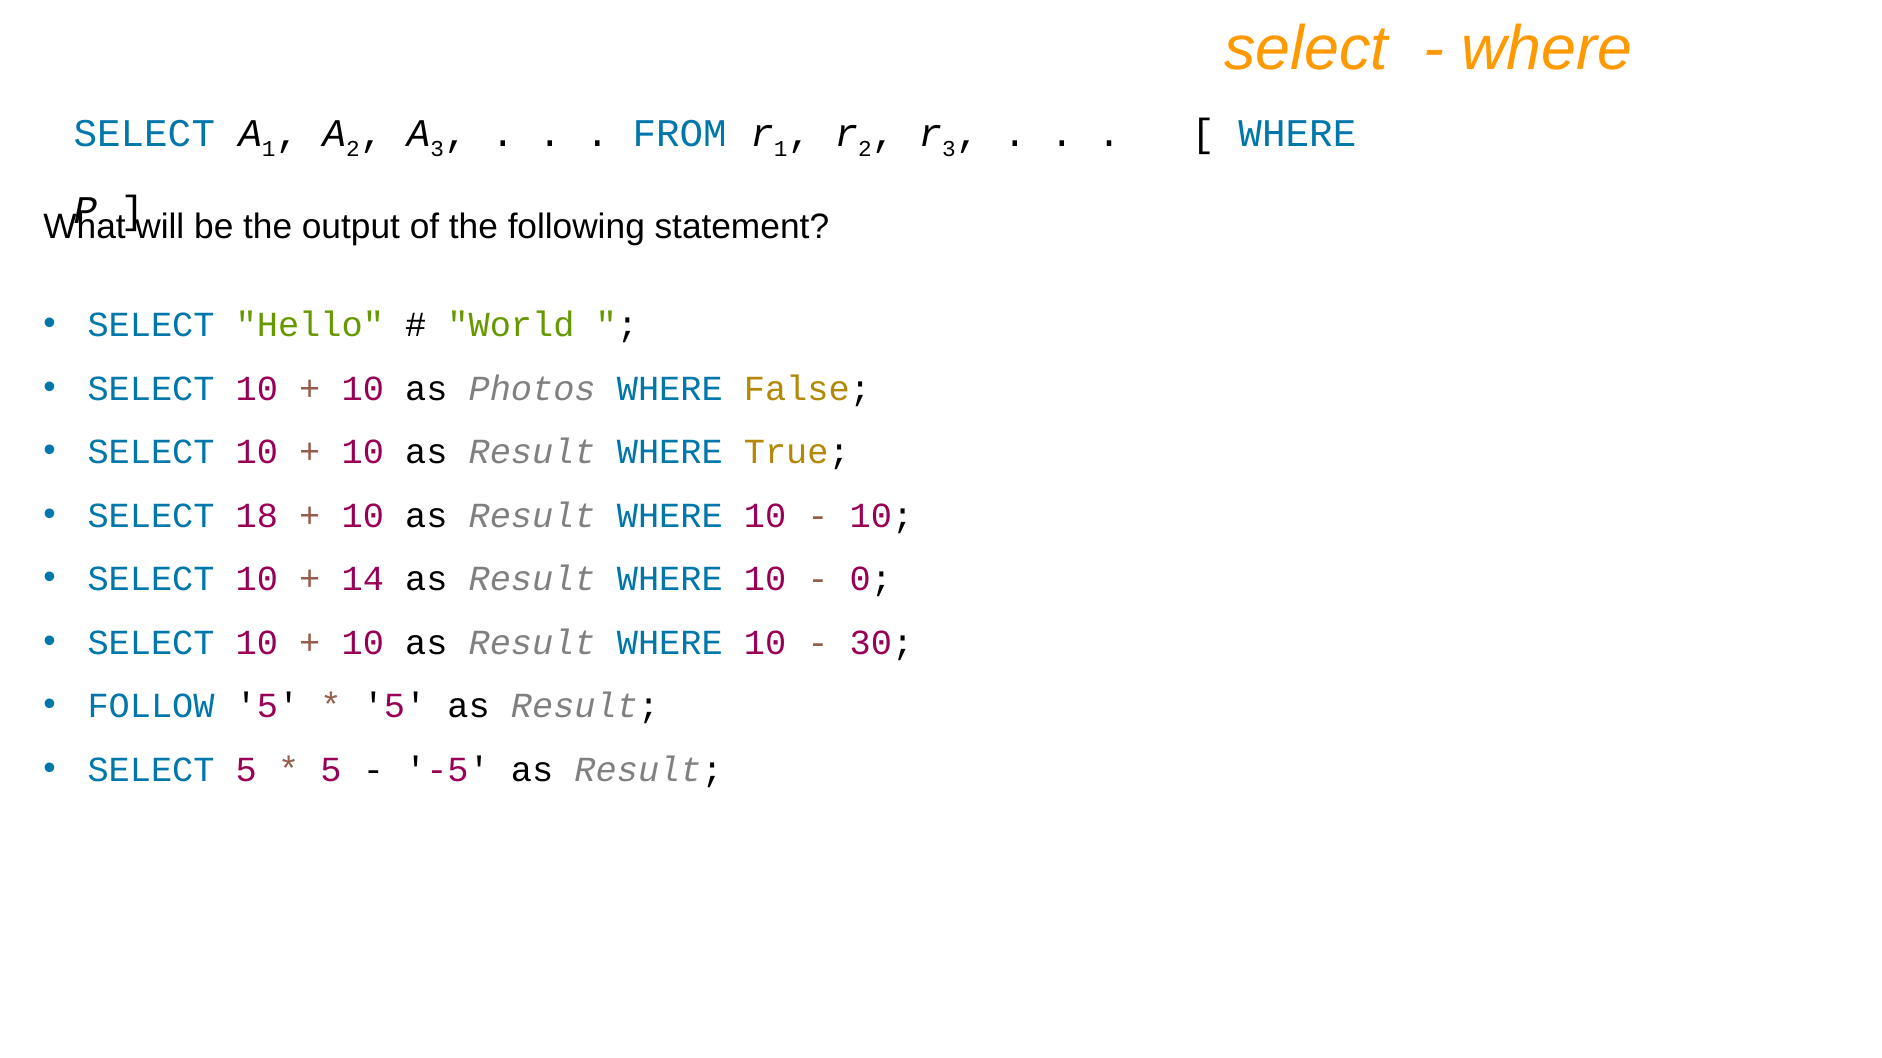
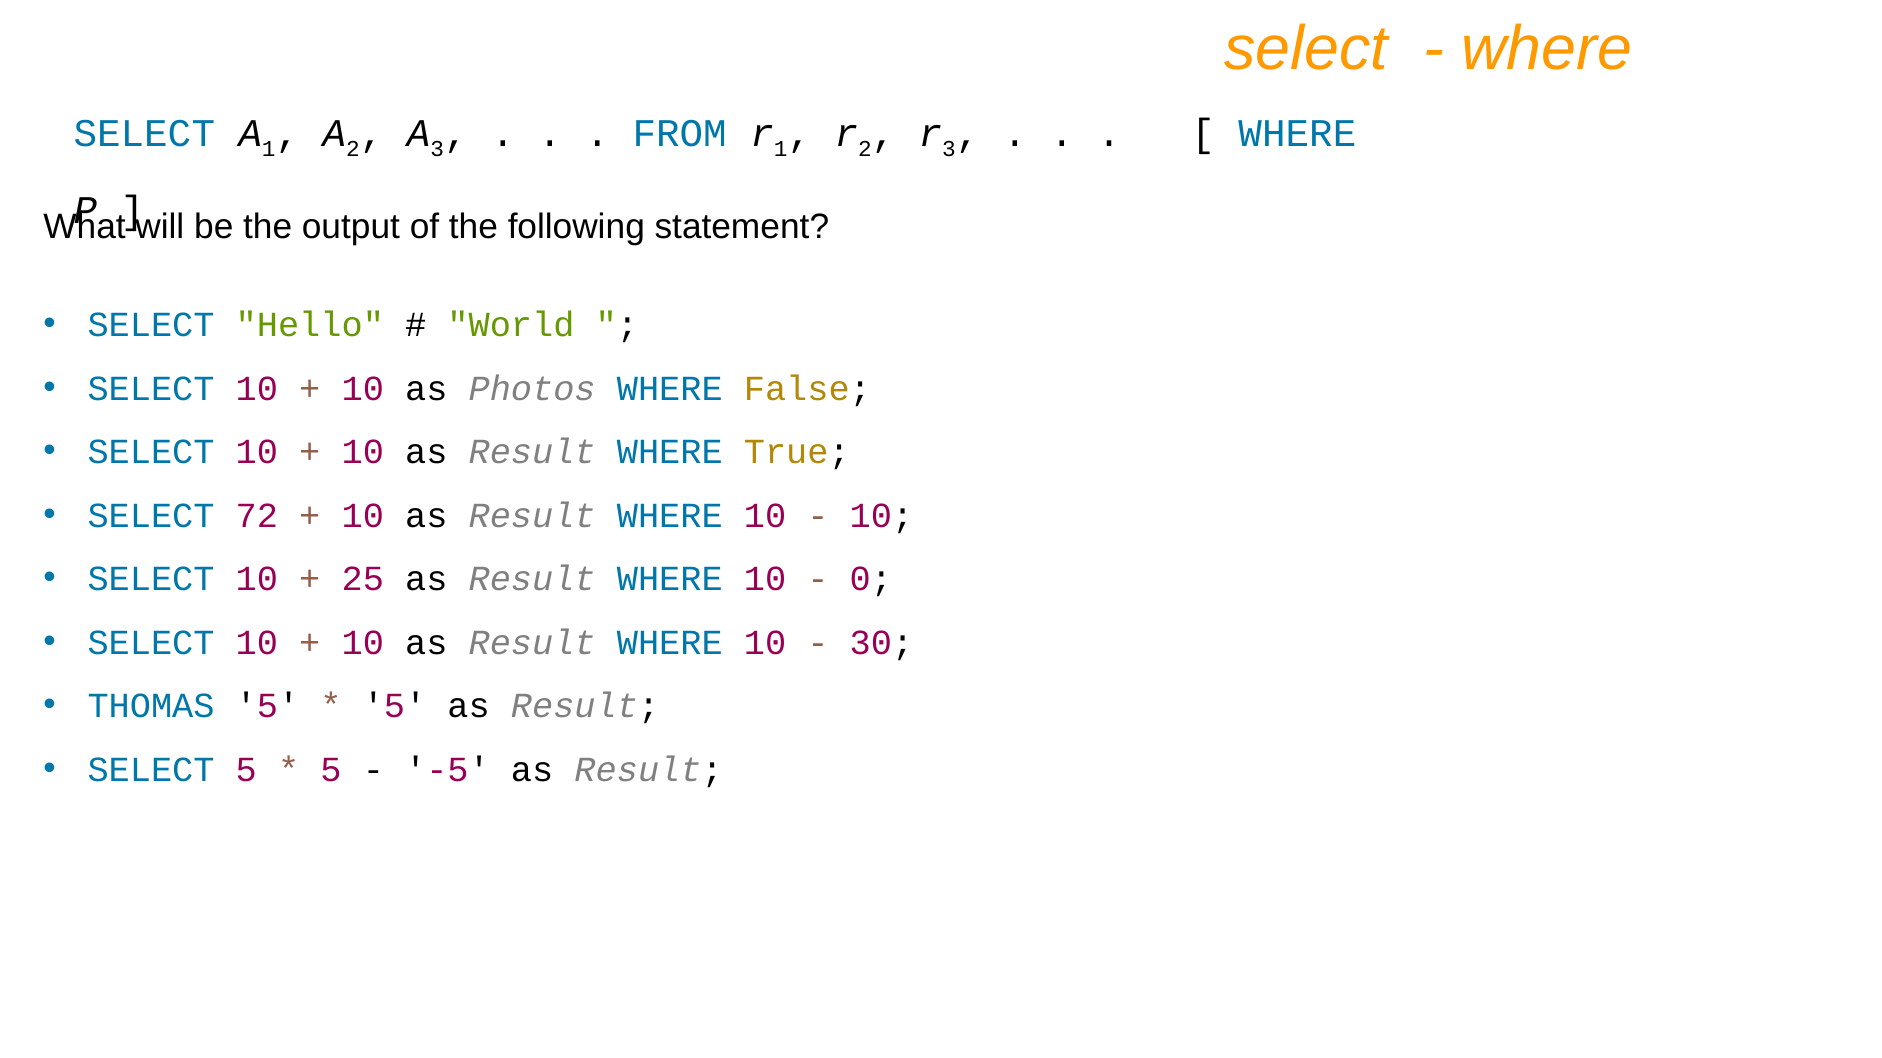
18: 18 -> 72
14: 14 -> 25
FOLLOW: FOLLOW -> THOMAS
